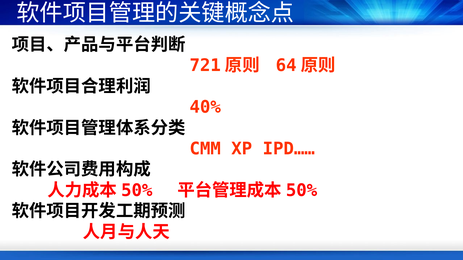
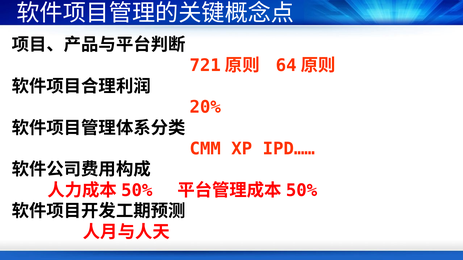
40%: 40% -> 20%
